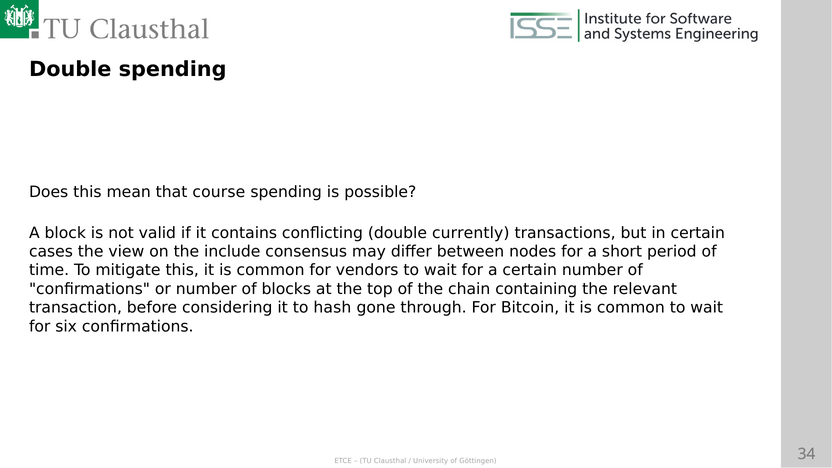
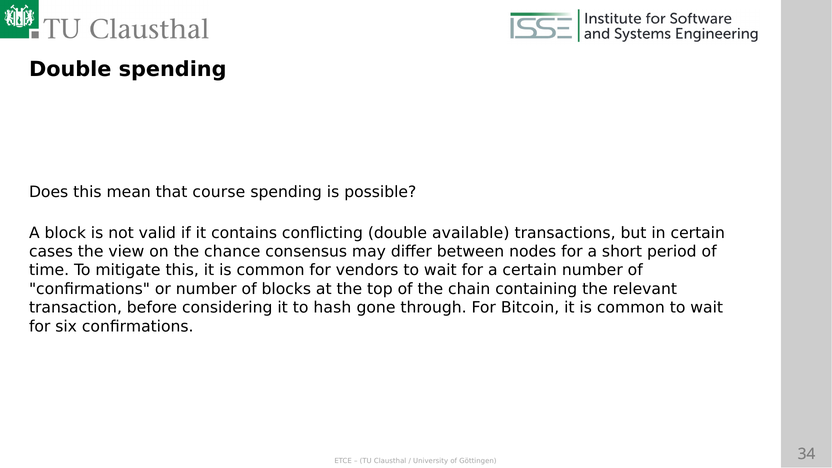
currently: currently -> available
include: include -> chance
